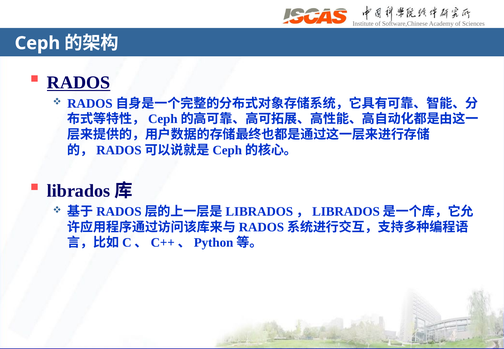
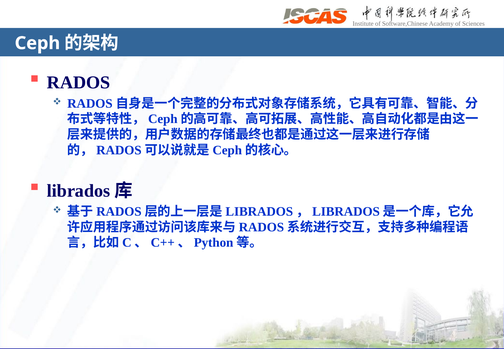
RADOS underline: present -> none
